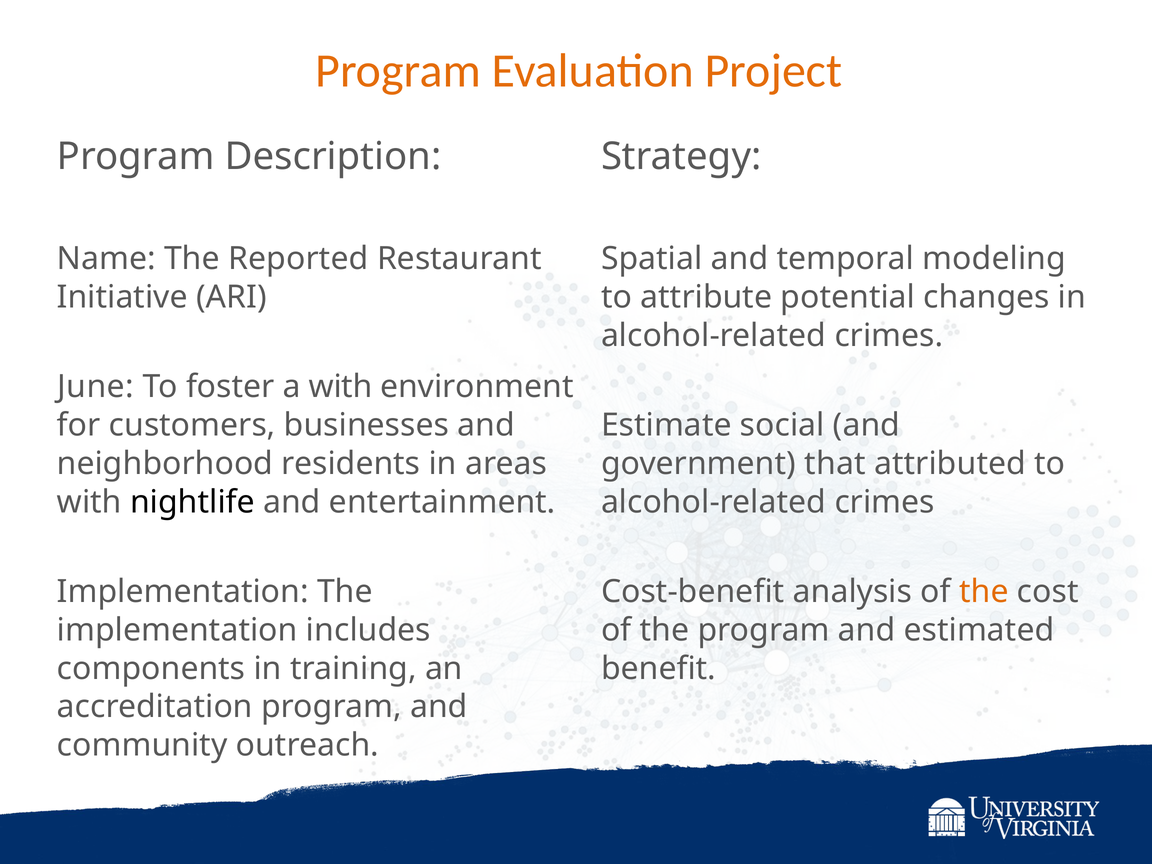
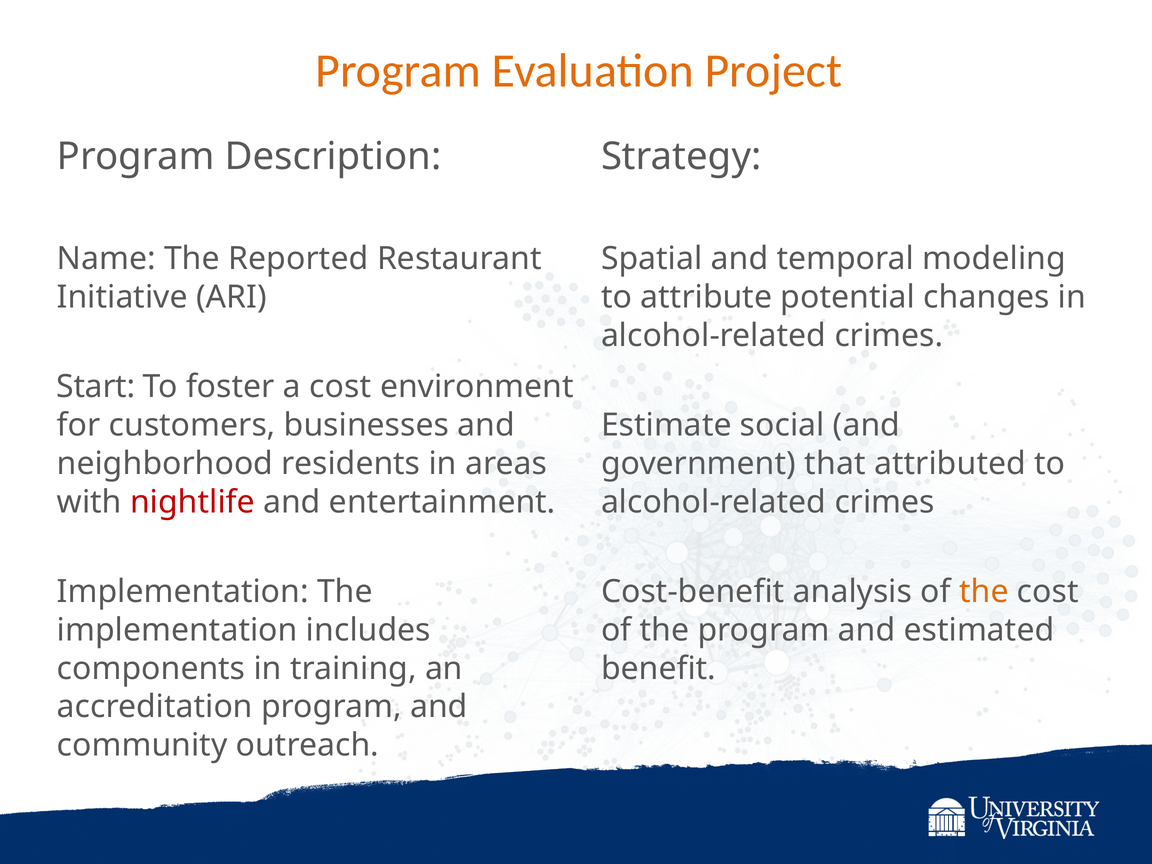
June: June -> Start
a with: with -> cost
nightlife colour: black -> red
